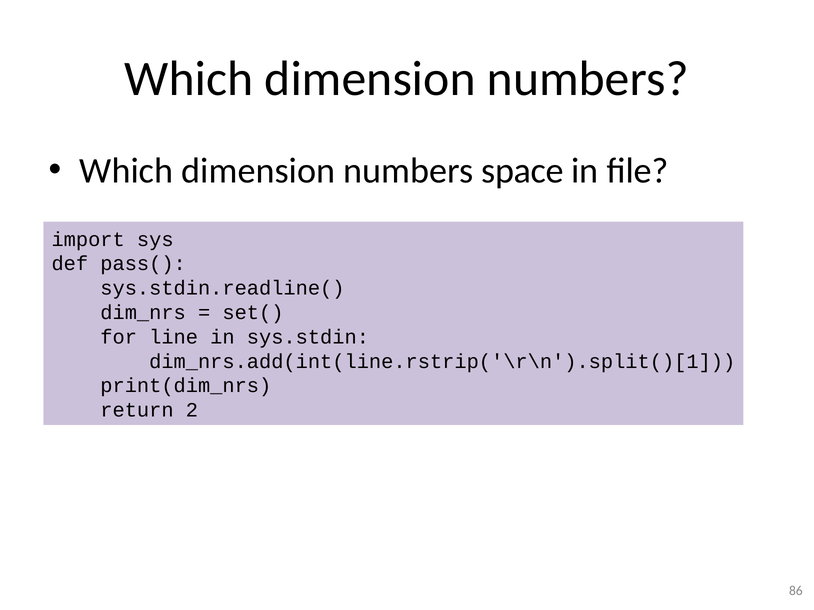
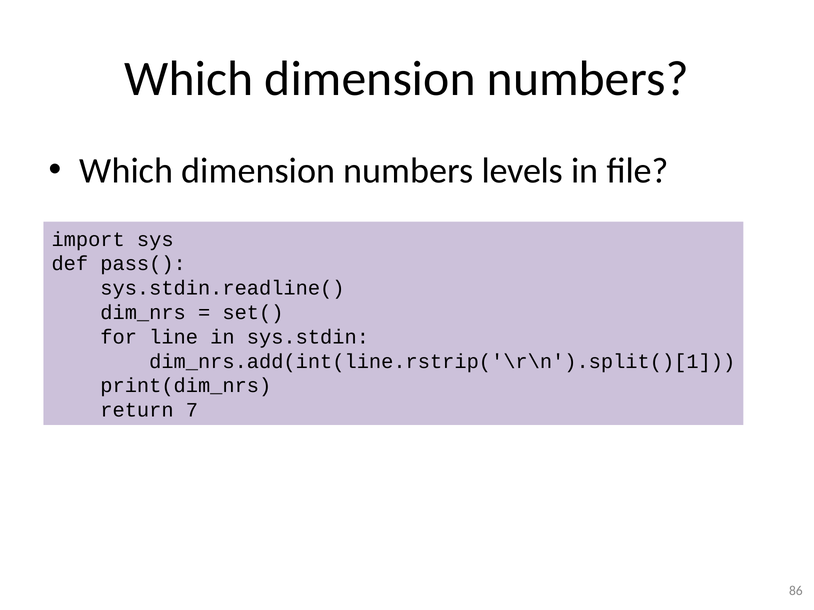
space: space -> levels
2: 2 -> 7
